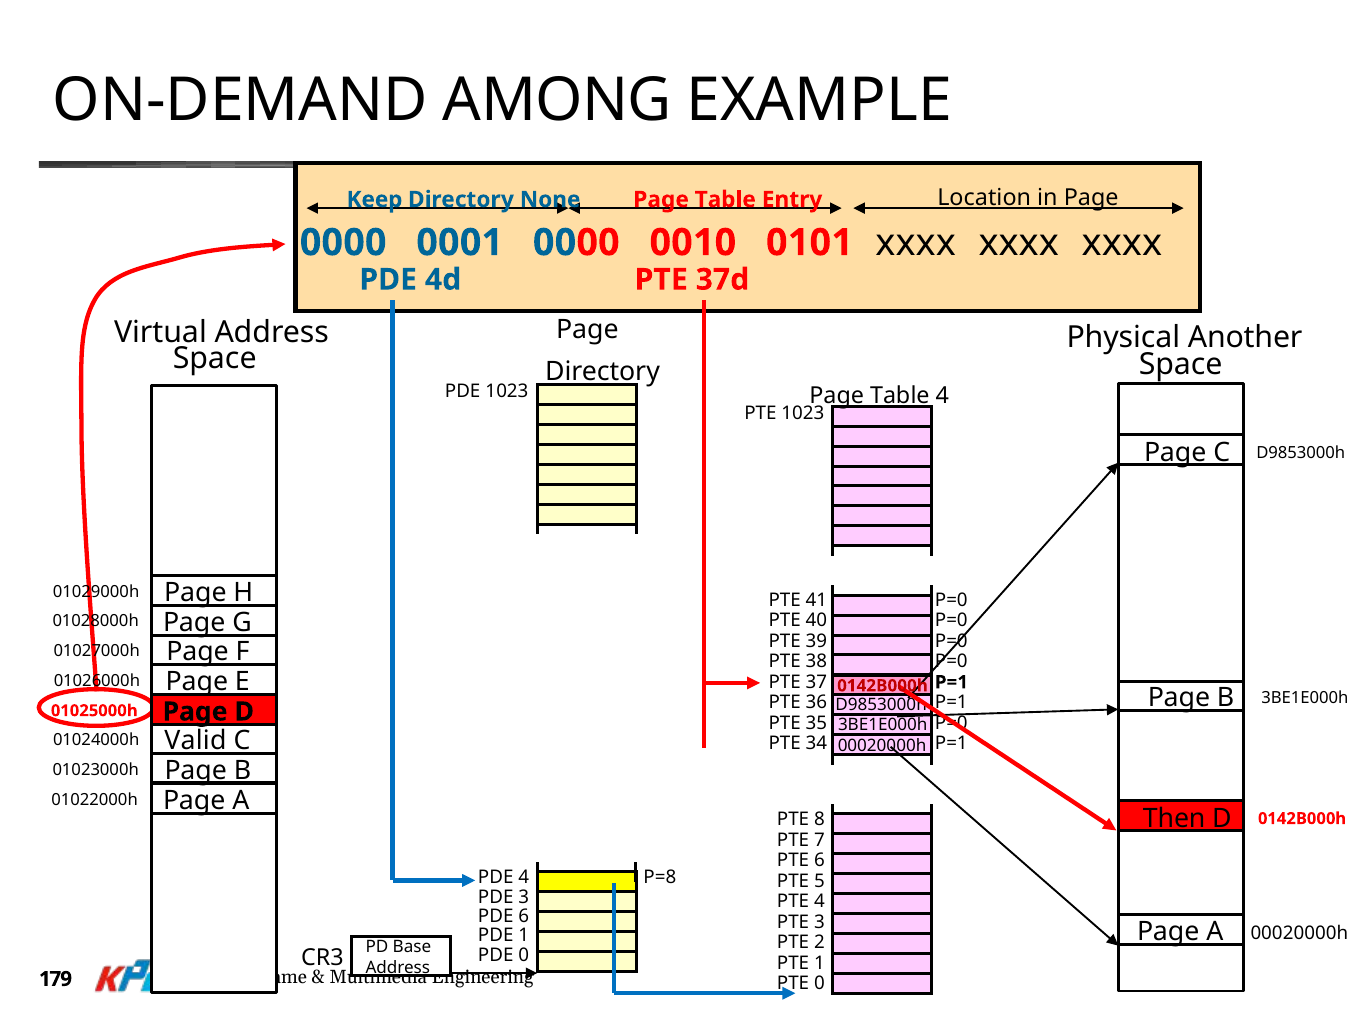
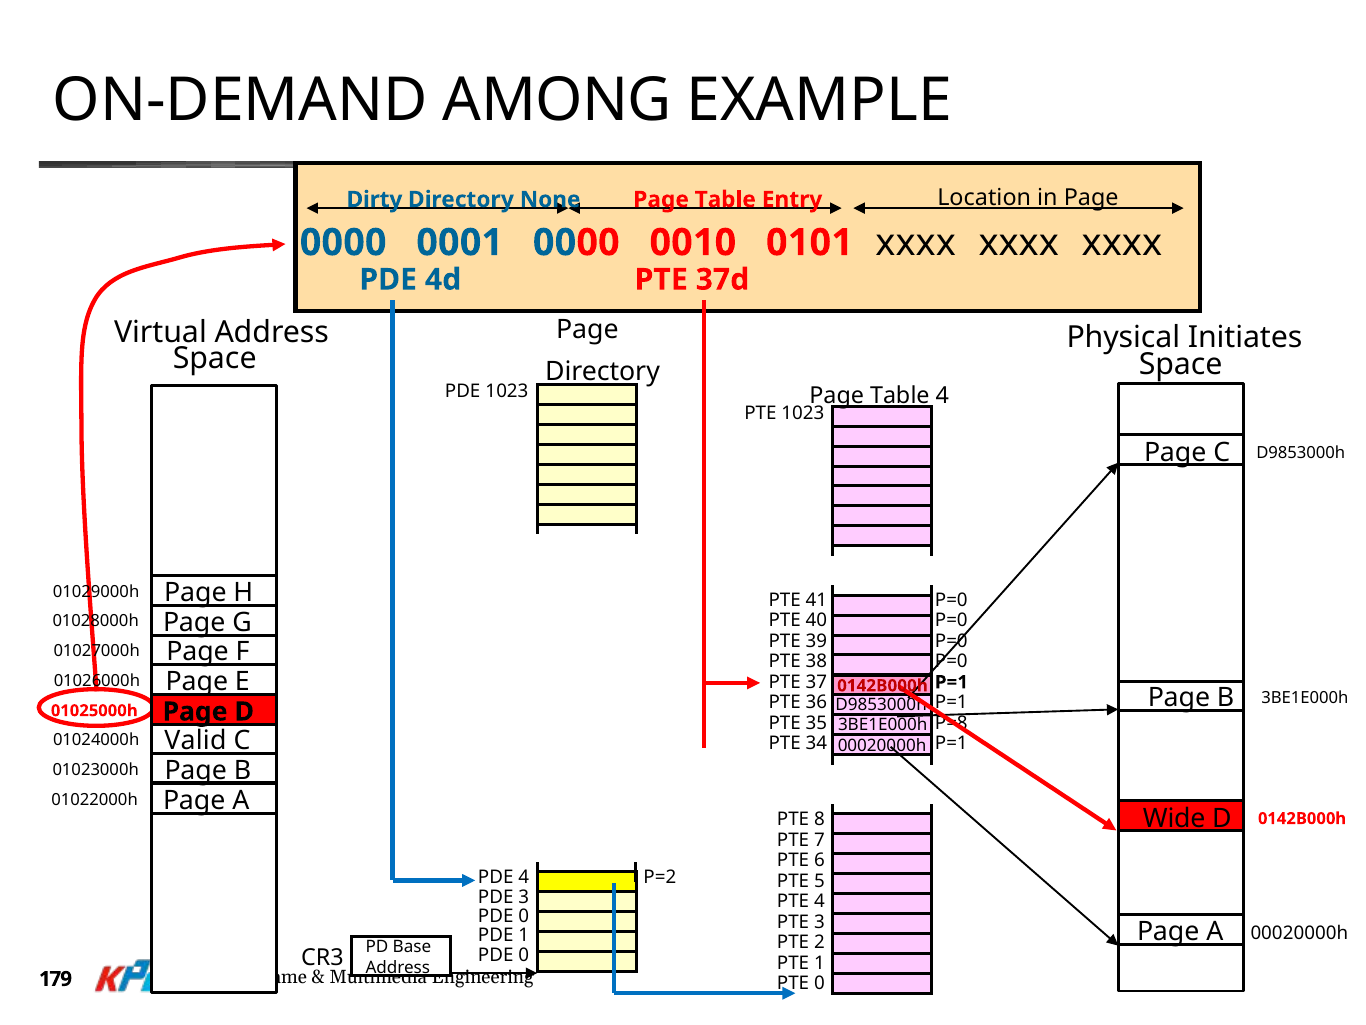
Keep: Keep -> Dirty
Another: Another -> Initiates
P=0 at (951, 723): P=0 -> P=8
Then: Then -> Wide
P=8: P=8 -> P=2
6 at (524, 916): 6 -> 0
